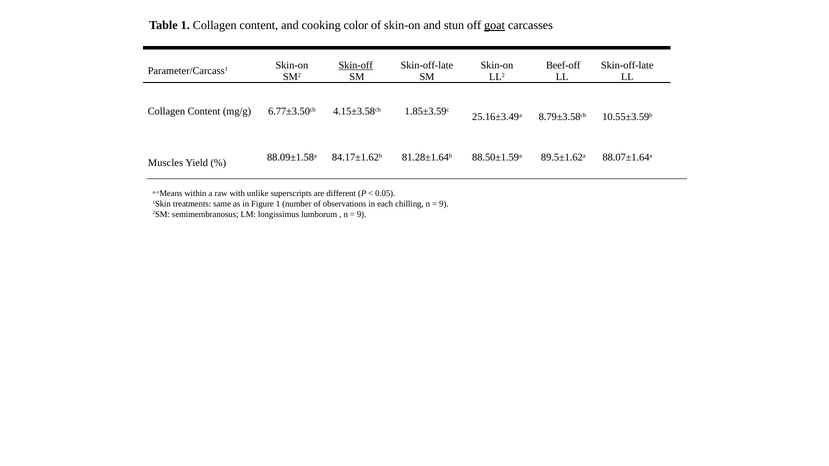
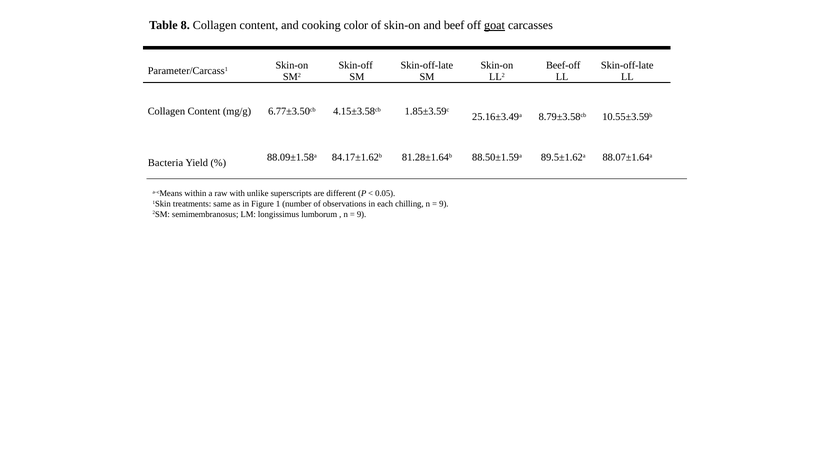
Table 1: 1 -> 8
stun: stun -> beef
Skin-off underline: present -> none
Muscles: Muscles -> Bacteria
